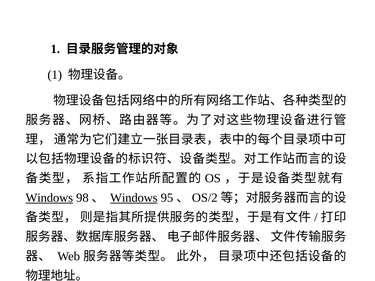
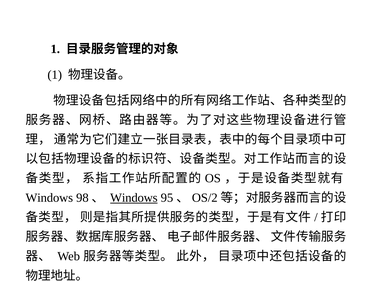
Windows at (49, 198) underline: present -> none
